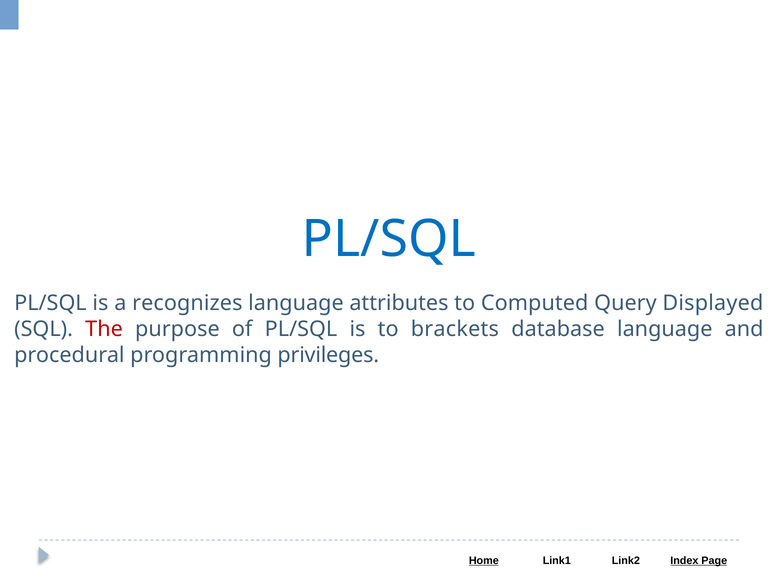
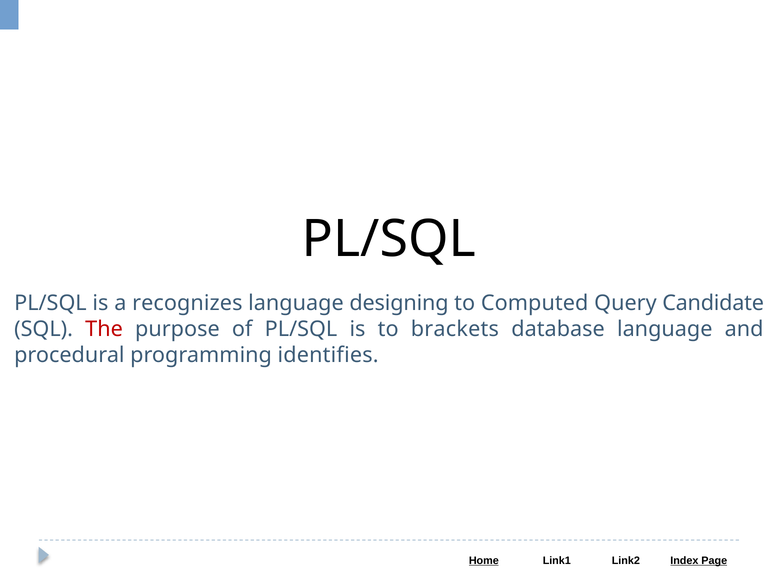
PL/SQL at (389, 240) colour: blue -> black
attributes: attributes -> designing
Displayed: Displayed -> Candidate
privileges: privileges -> identifies
